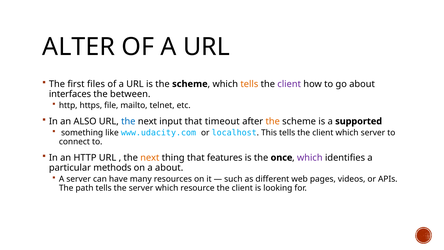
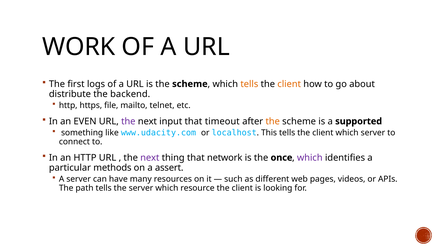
ALTER: ALTER -> WORK
files: files -> logs
client at (289, 84) colour: purple -> orange
interfaces: interfaces -> distribute
between: between -> backend
ALSO: ALSO -> EVEN
the at (128, 121) colour: blue -> purple
next at (150, 157) colour: orange -> purple
features: features -> network
a about: about -> assert
